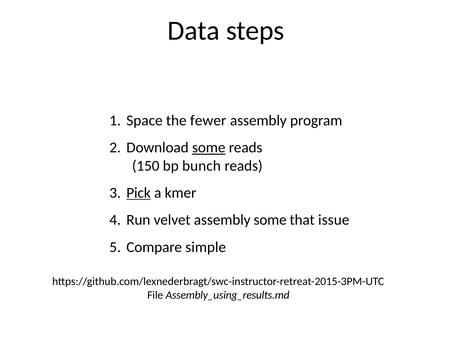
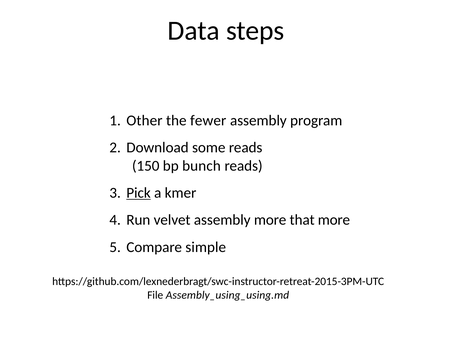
Space: Space -> Other
some at (209, 148) underline: present -> none
assembly some: some -> more
that issue: issue -> more
Assembly_using_results.md: Assembly_using_results.md -> Assembly_using_using.md
